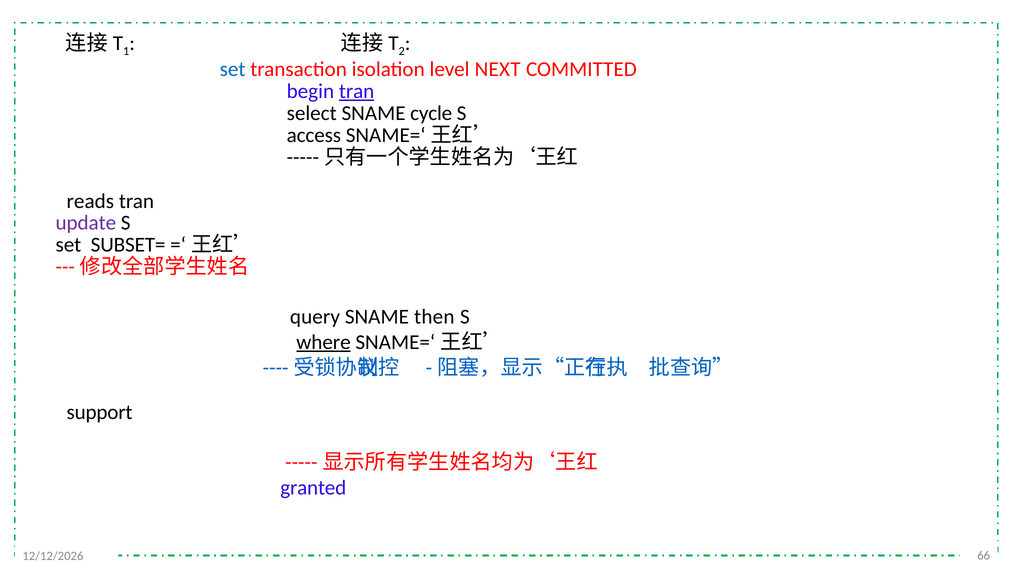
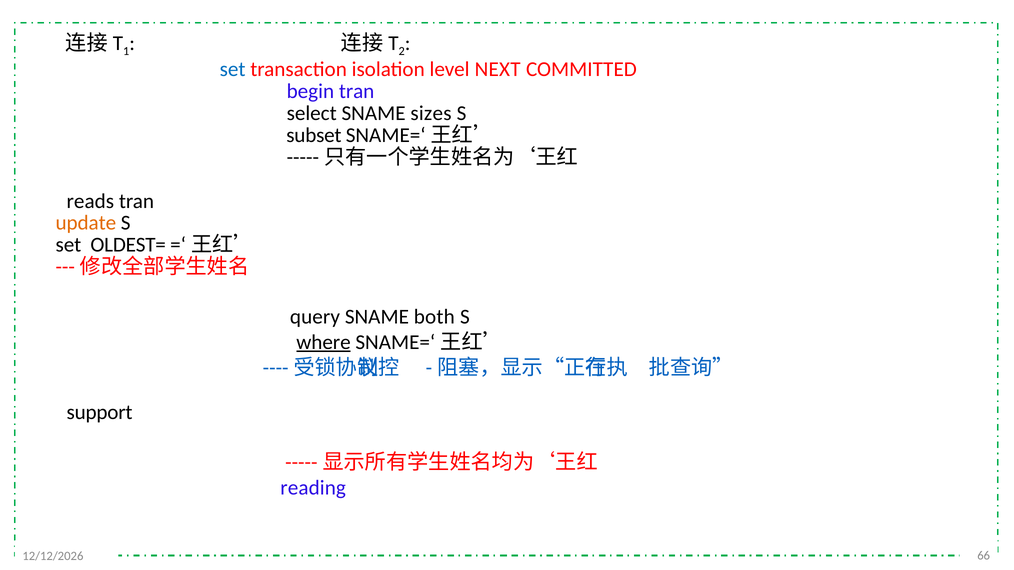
tran at (357, 91) underline: present -> none
cycle: cycle -> sizes
access: access -> subset
update colour: purple -> orange
SUBSET=: SUBSET= -> OLDEST=
then: then -> both
granted: granted -> reading
